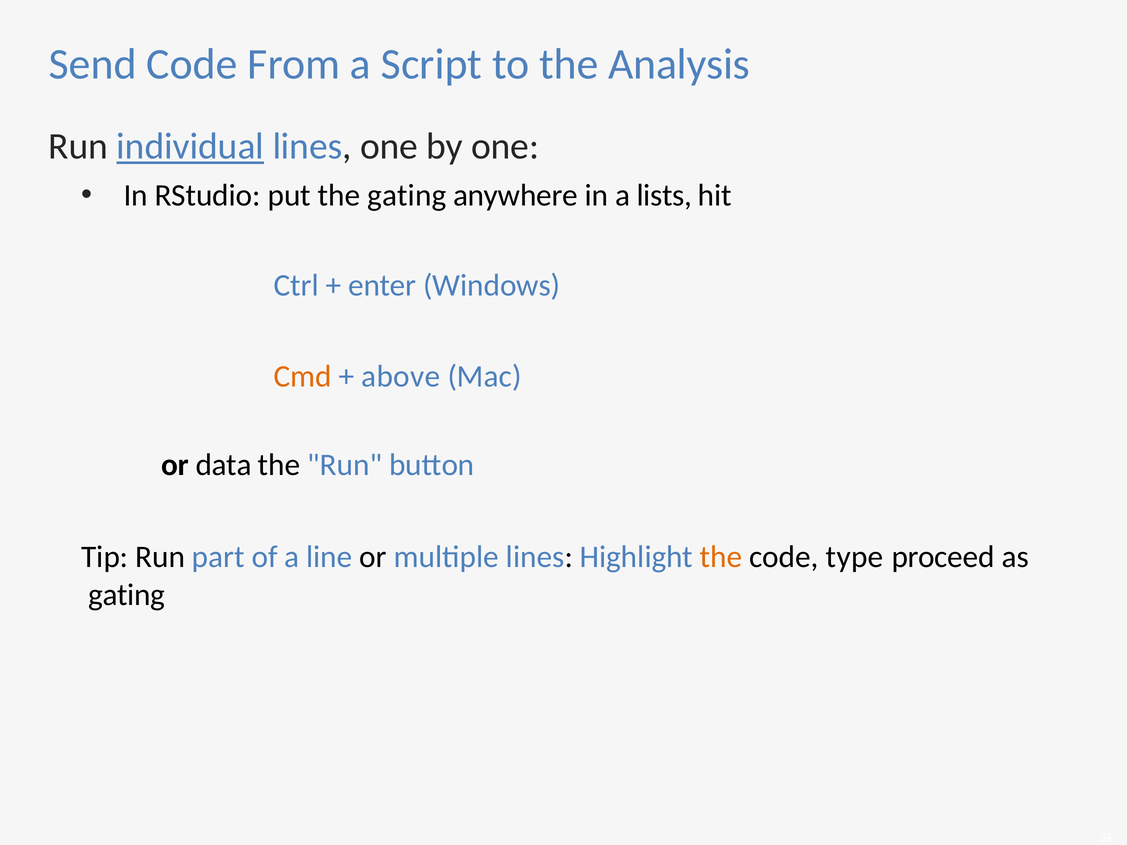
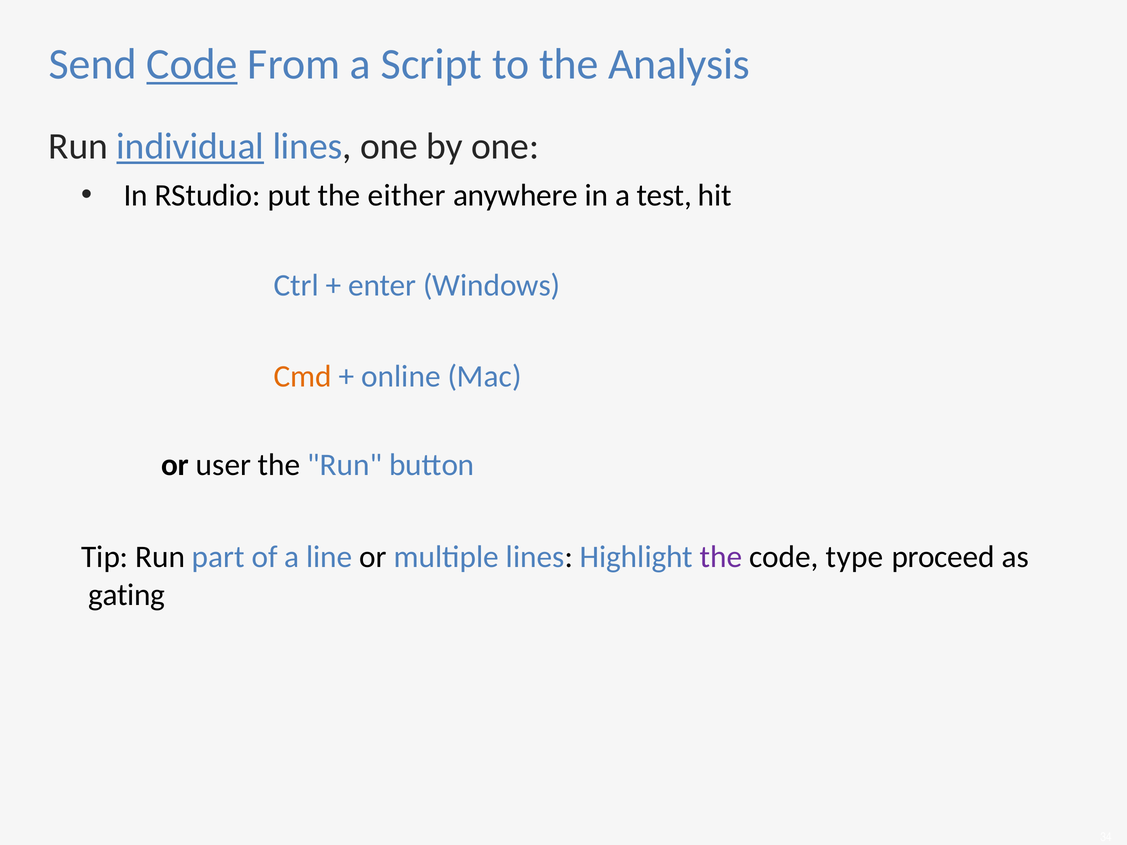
Code at (192, 64) underline: none -> present
the gating: gating -> either
lists: lists -> test
above: above -> online
data: data -> user
the at (721, 557) colour: orange -> purple
